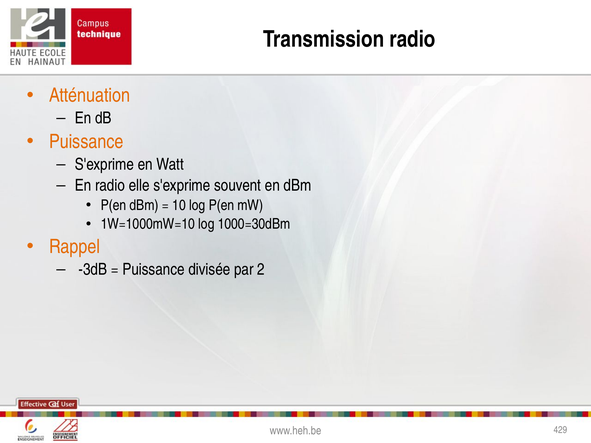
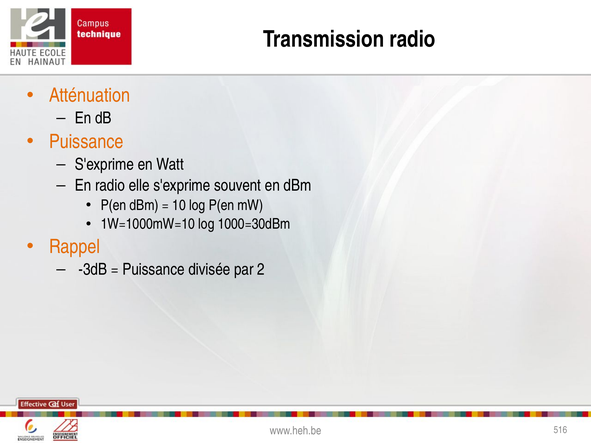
429: 429 -> 516
